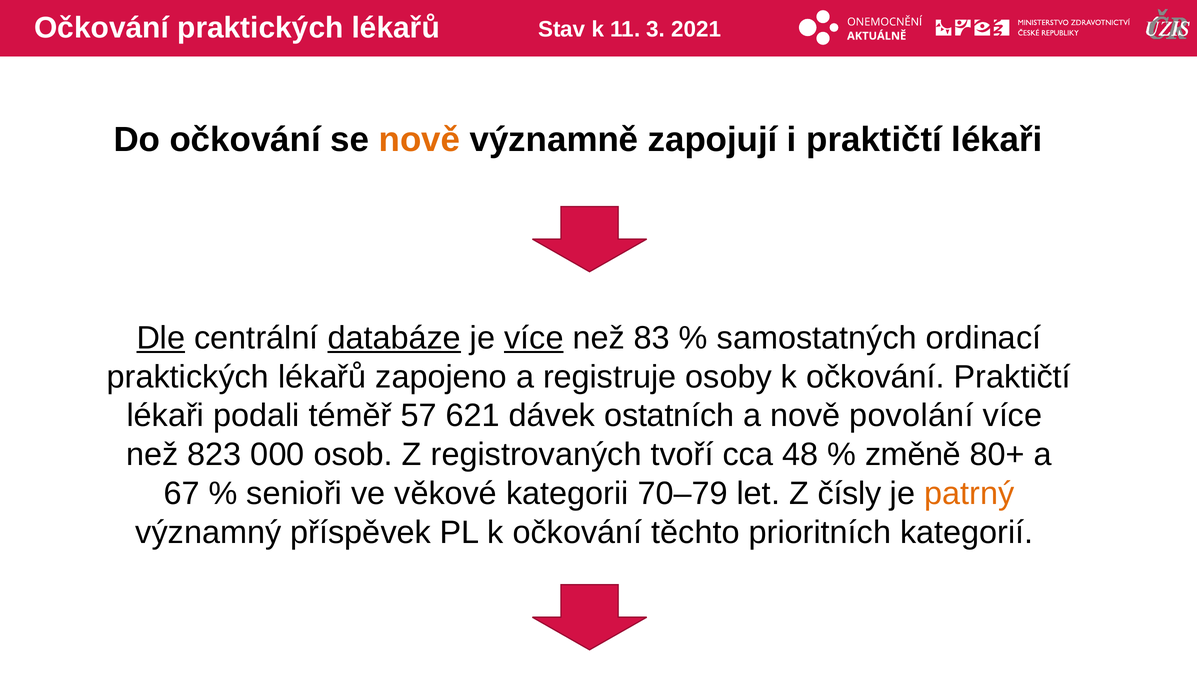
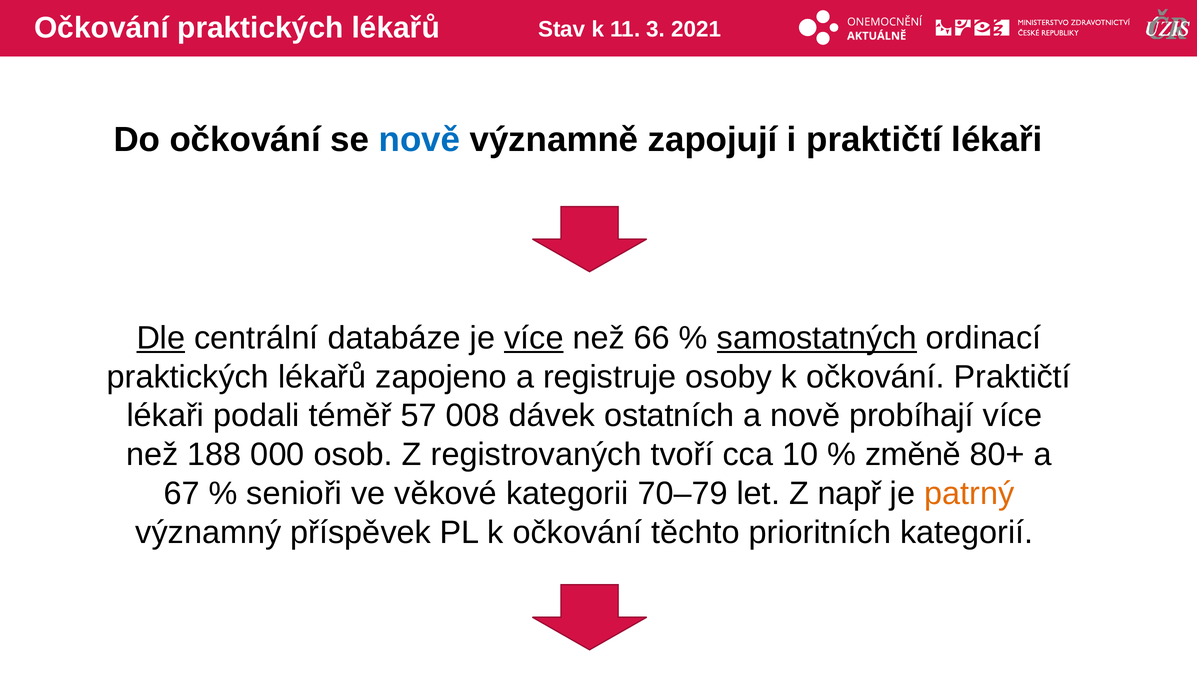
nově at (419, 140) colour: orange -> blue
databáze underline: present -> none
83: 83 -> 66
samostatných underline: none -> present
621: 621 -> 008
povolání: povolání -> probíhají
823: 823 -> 188
48: 48 -> 10
čísly: čísly -> např
